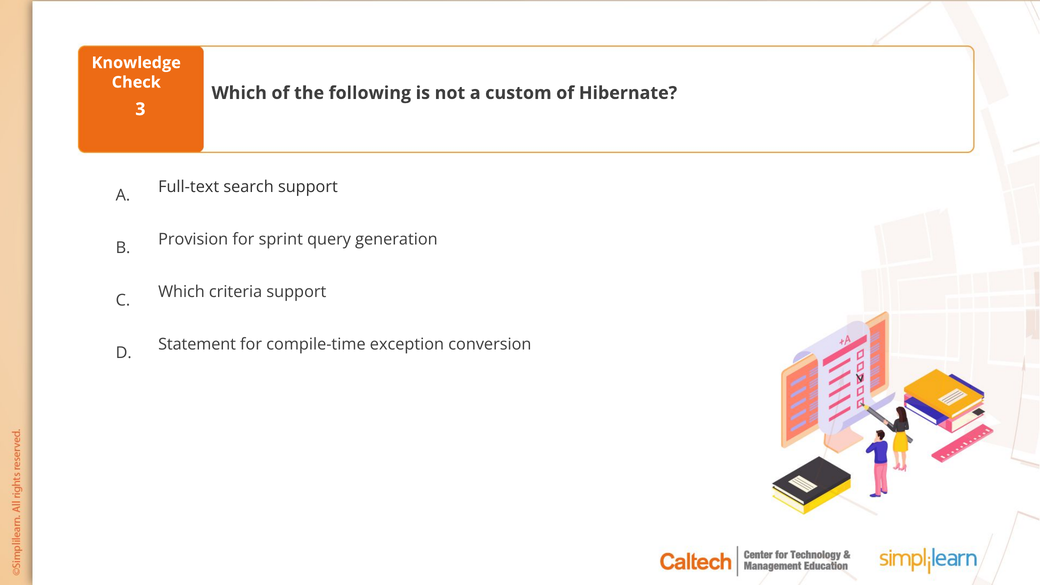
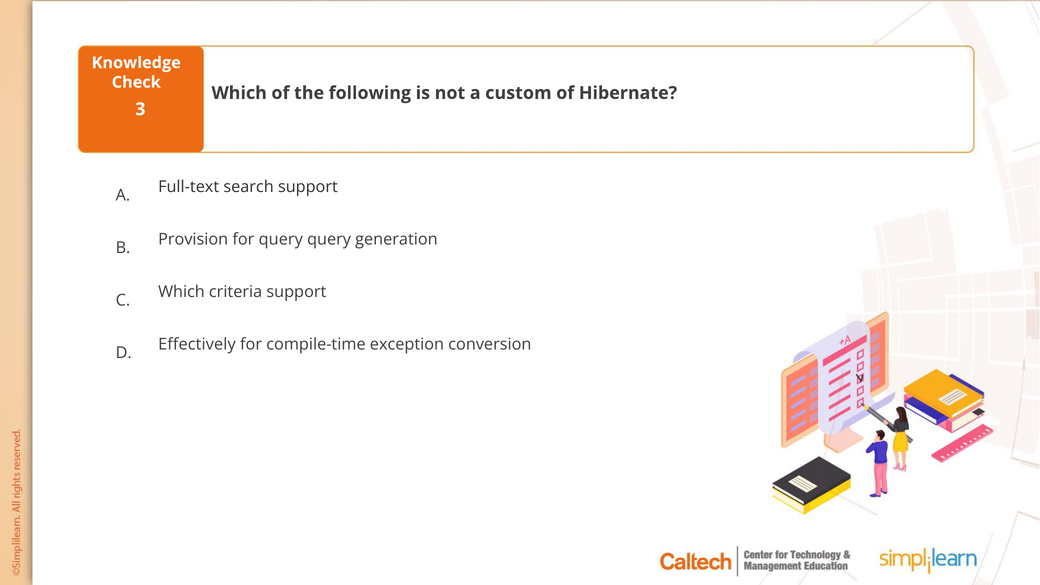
for sprint: sprint -> query
Statement: Statement -> Effectively
